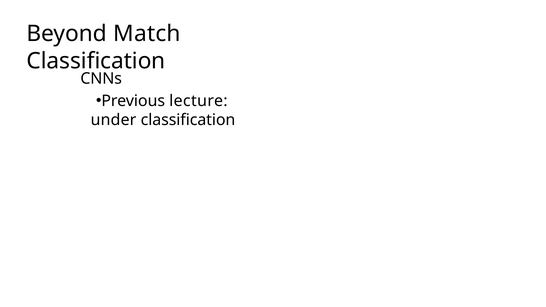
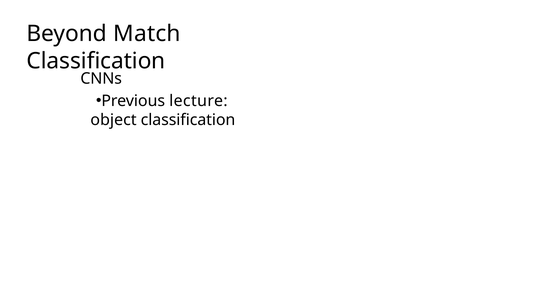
under: under -> object
